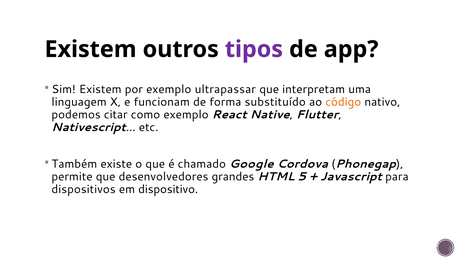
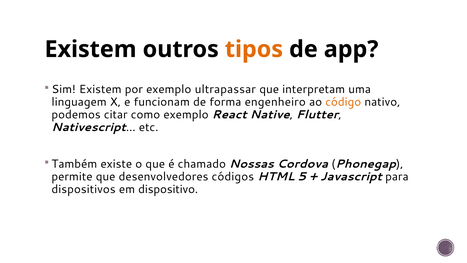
tipos colour: purple -> orange
substituído: substituído -> engenheiro
Google: Google -> Nossas
grandes: grandes -> códigos
